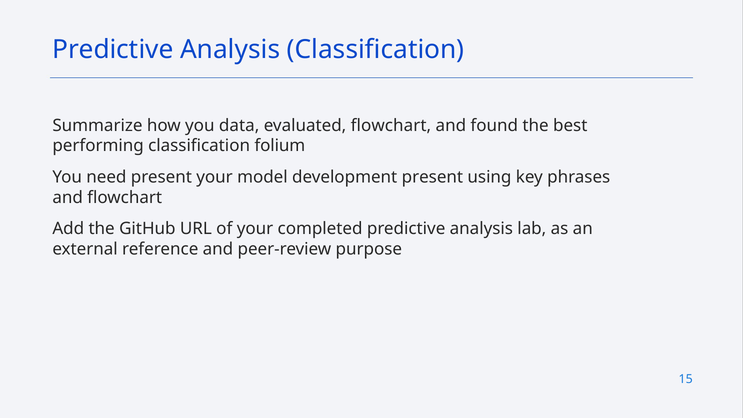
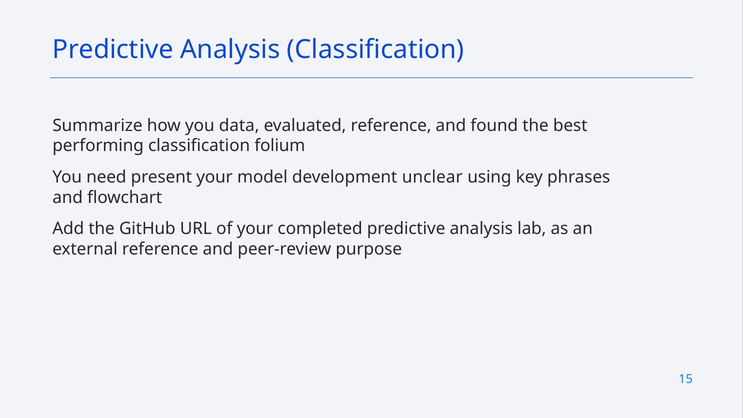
evaluated flowchart: flowchart -> reference
development present: present -> unclear
